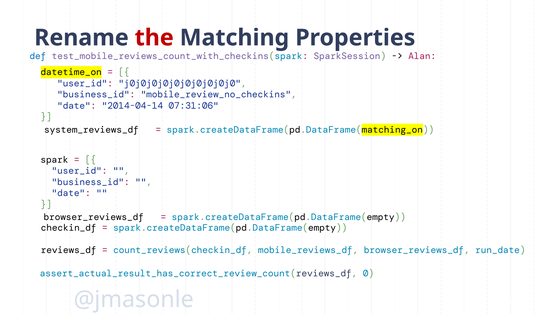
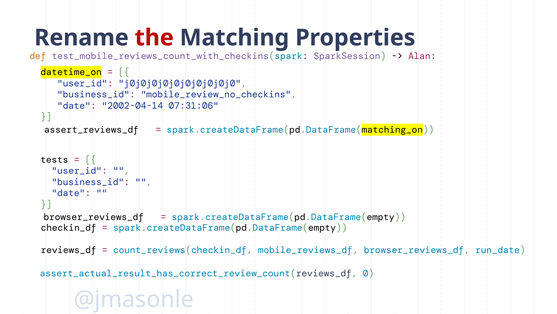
def colour: blue -> orange
2014-04-14: 2014-04-14 -> 2002-04-14
system_reviews_df: system_reviews_df -> assert_reviews_df
spark: spark -> tests
